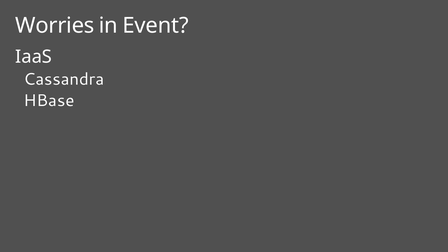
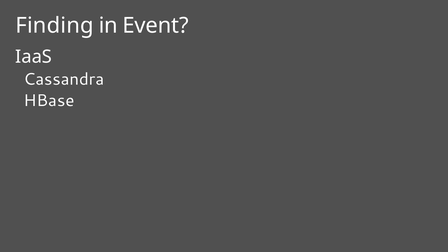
Worries: Worries -> Finding
